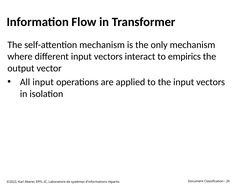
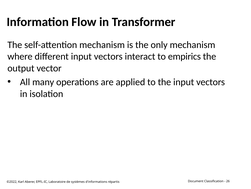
All input: input -> many
